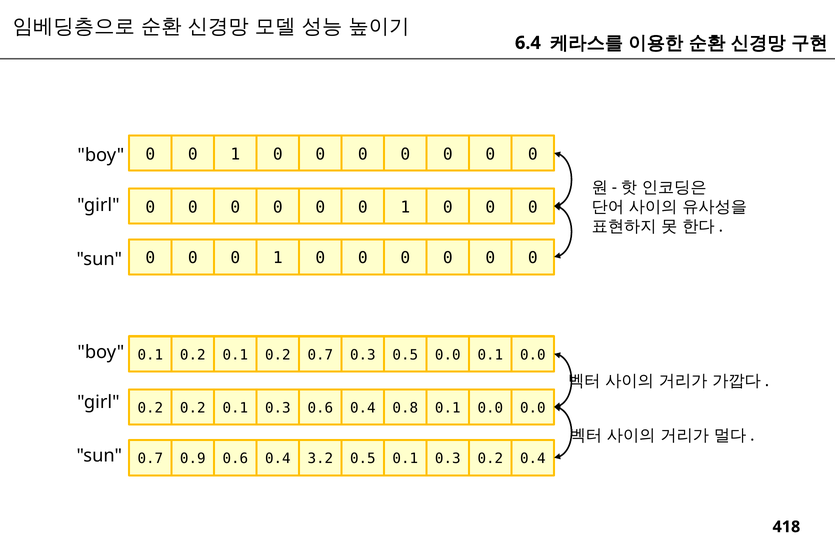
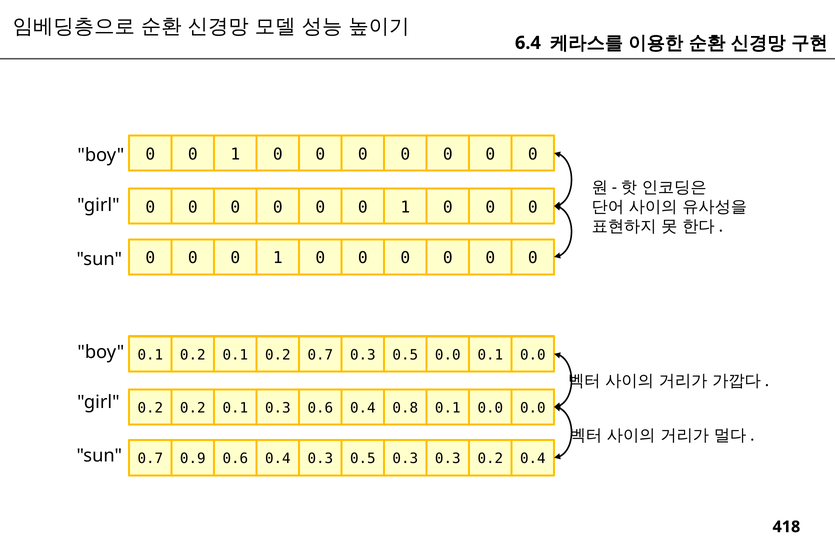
0.4 3.2: 3.2 -> 0.3
0.5 0.1: 0.1 -> 0.3
